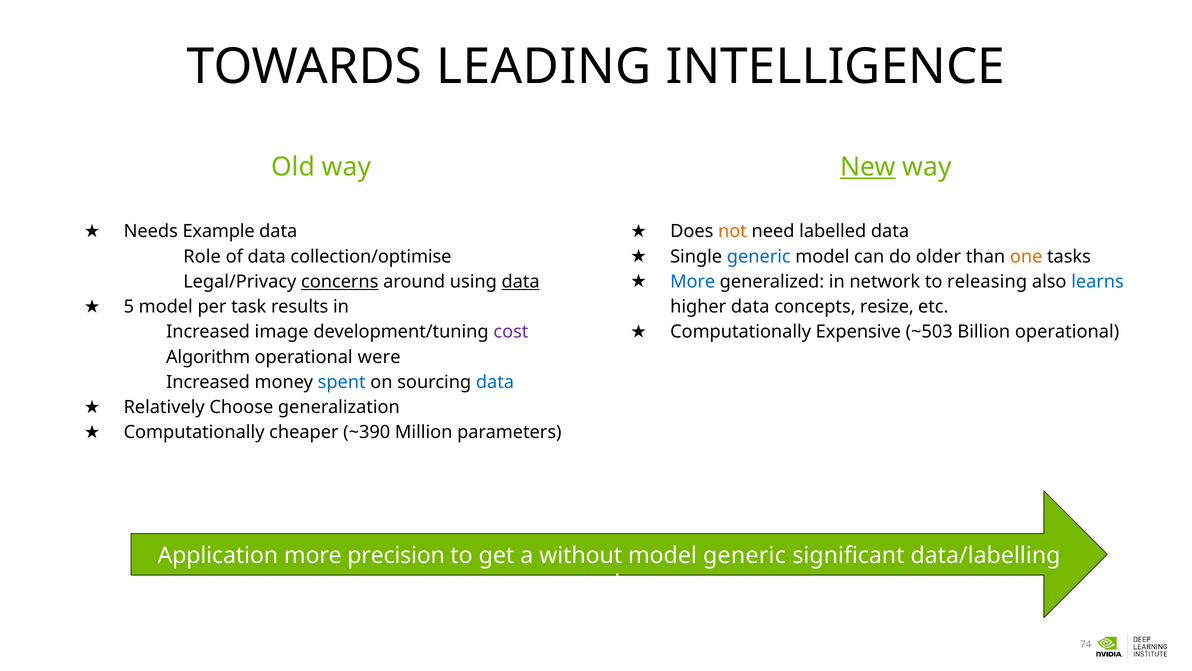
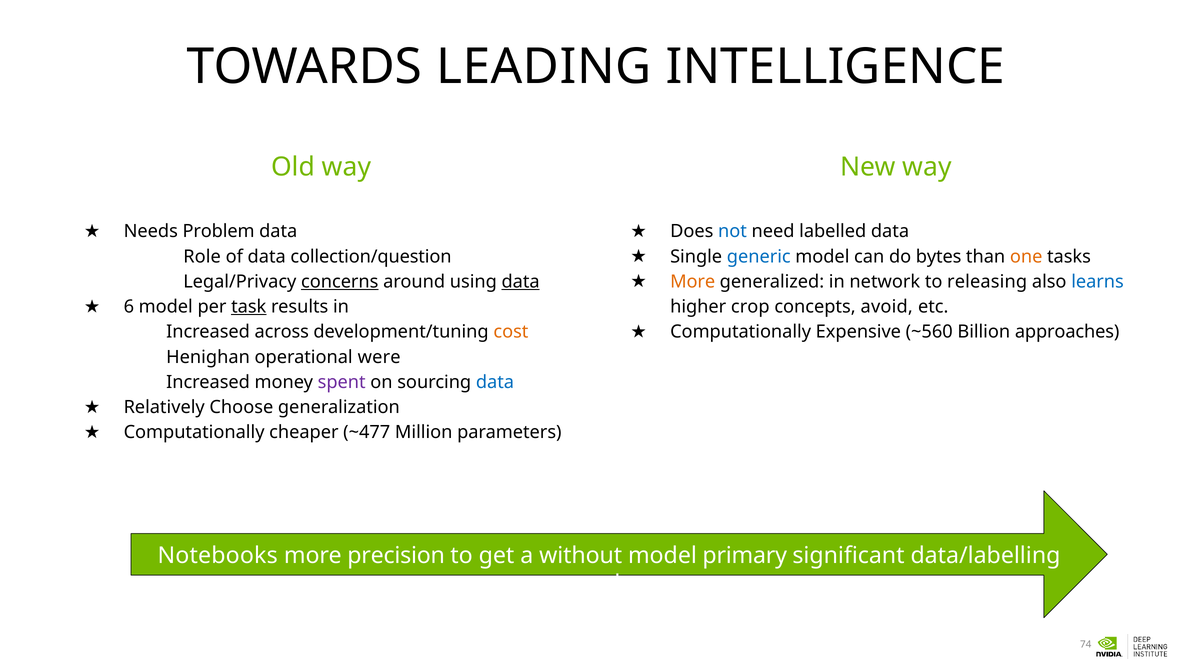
New underline: present -> none
Example: Example -> Problem
not colour: orange -> blue
older: older -> bytes
collection/optimise: collection/optimise -> collection/question
More at (693, 281) colour: blue -> orange
5: 5 -> 6
task underline: none -> present
higher data: data -> crop
resize: resize -> avoid
~503: ~503 -> ~560
Billion operational: operational -> approaches
image: image -> across
cost colour: purple -> orange
Algorithm: Algorithm -> Henighan
spent colour: blue -> purple
~390: ~390 -> ~477
Application: Application -> Notebooks
model generic: generic -> primary
